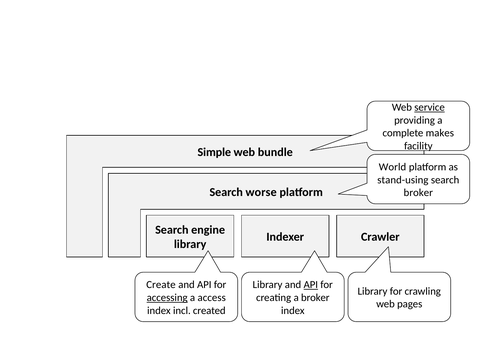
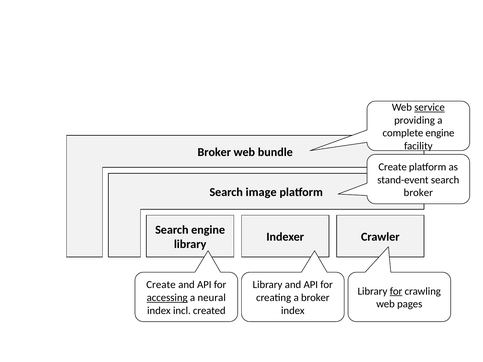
complete makes: makes -> engine
Simple at (214, 152): Simple -> Broker
World at (392, 167): World -> Create
stand-using: stand-using -> stand-event
worse: worse -> image
API at (311, 285) underline: present -> none
for at (396, 291) underline: none -> present
access: access -> neural
